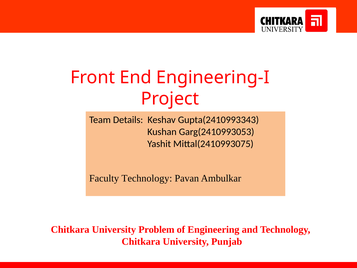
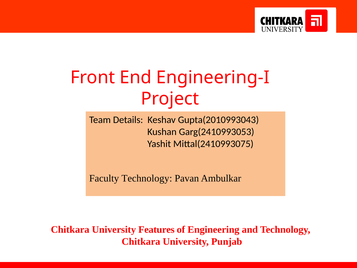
Gupta(2410993343: Gupta(2410993343 -> Gupta(2010993043
Problem: Problem -> Features
